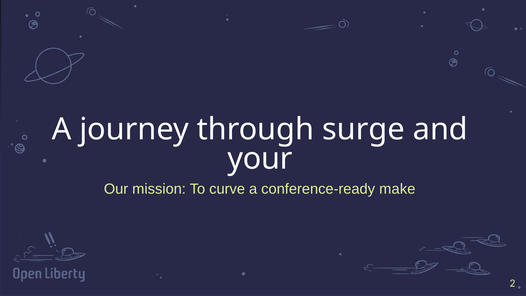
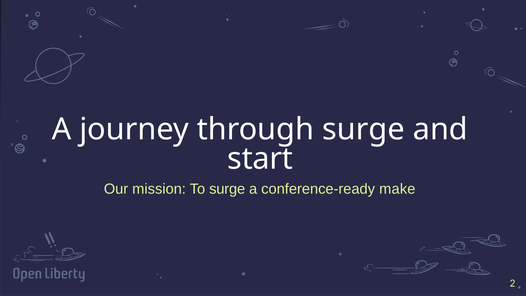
your: your -> start
To curve: curve -> surge
